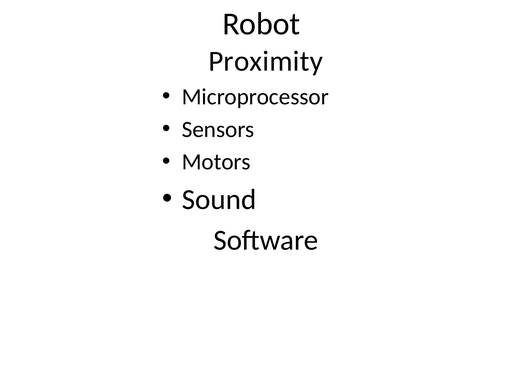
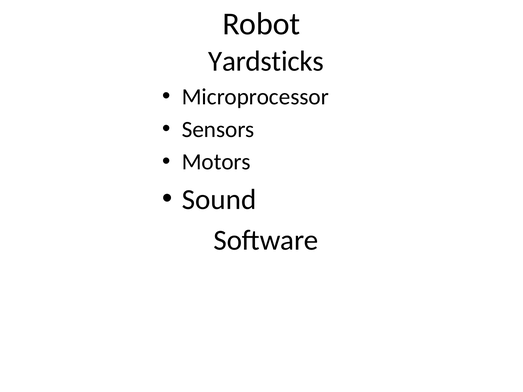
Proximity: Proximity -> Yardsticks
